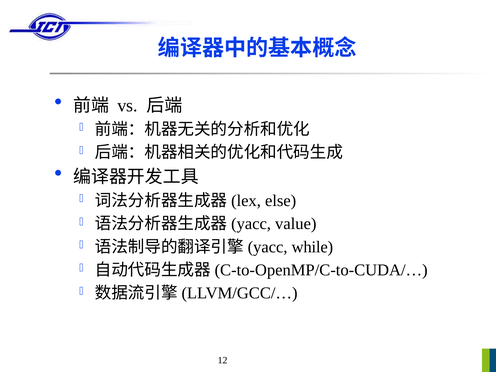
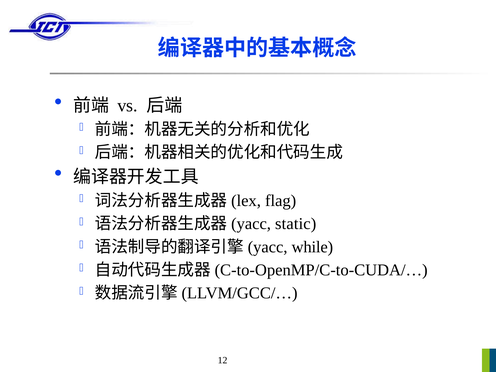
else: else -> flag
value: value -> static
